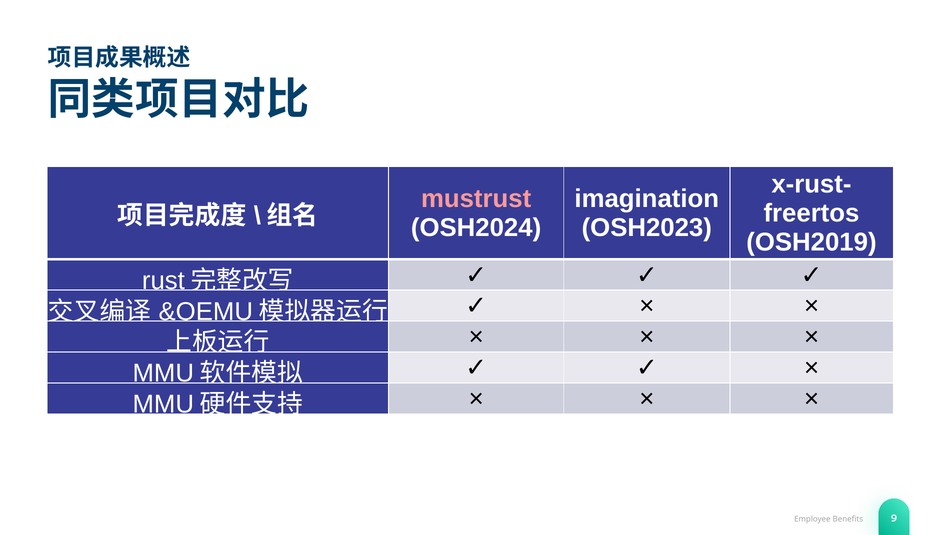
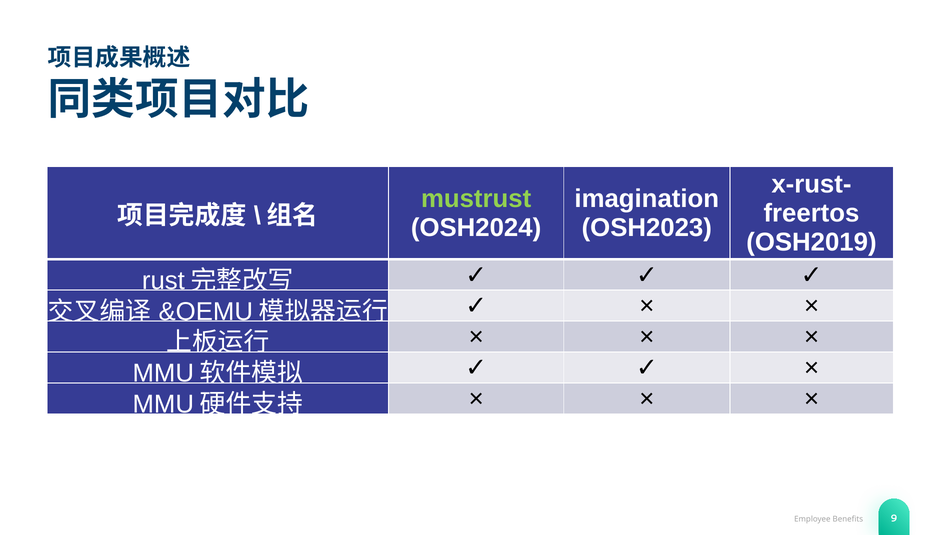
mustrust colour: pink -> light green
